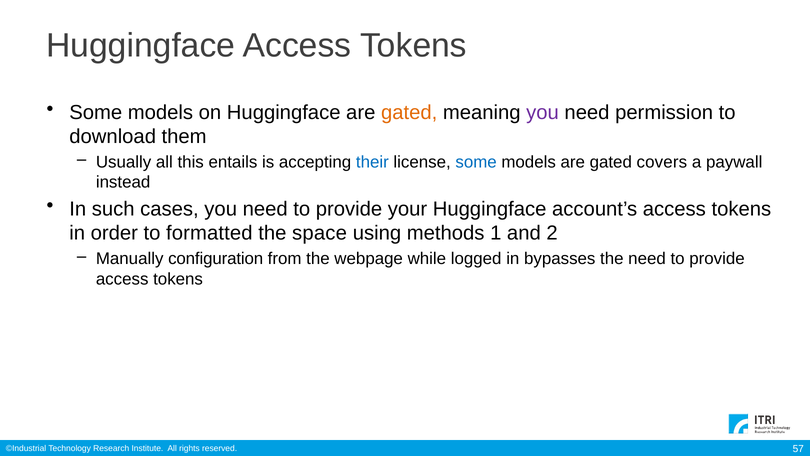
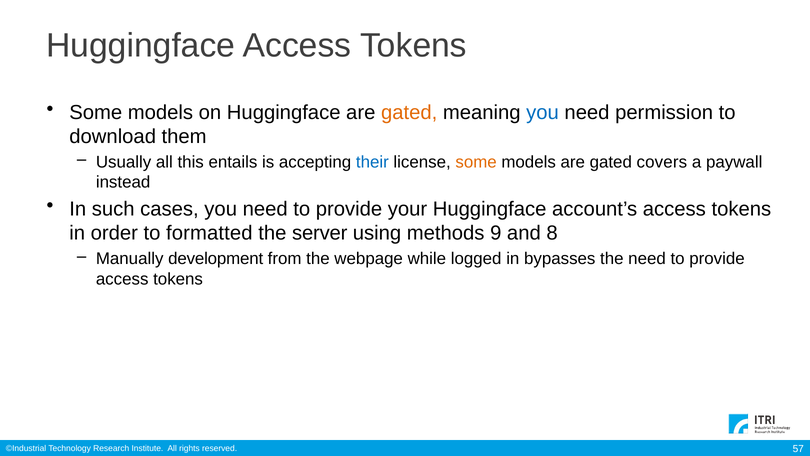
you at (543, 112) colour: purple -> blue
some at (476, 162) colour: blue -> orange
space: space -> server
1: 1 -> 9
2: 2 -> 8
configuration: configuration -> development
